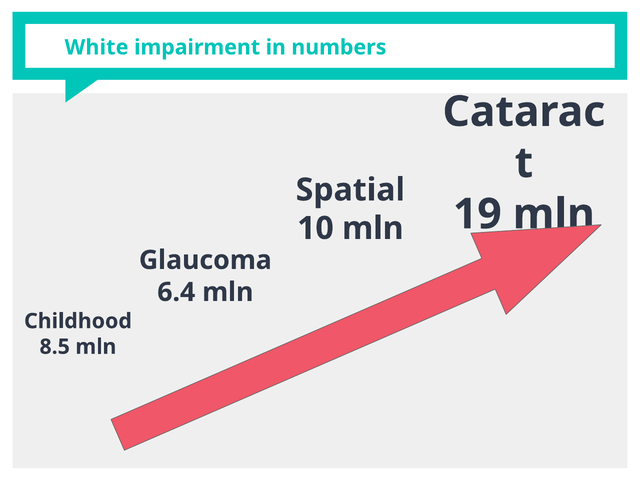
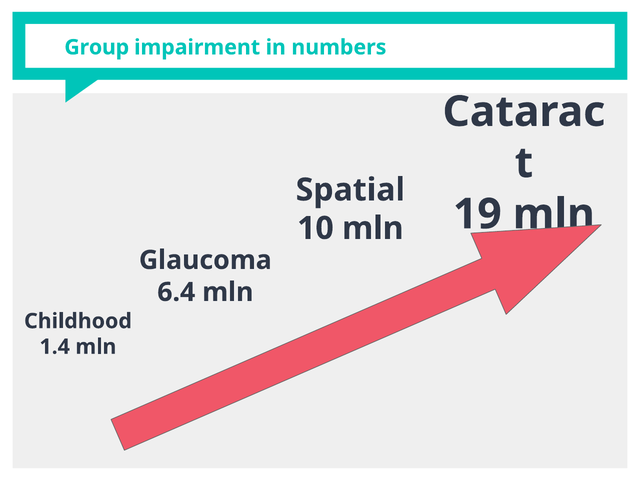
White: White -> Group
8.5: 8.5 -> 1.4
